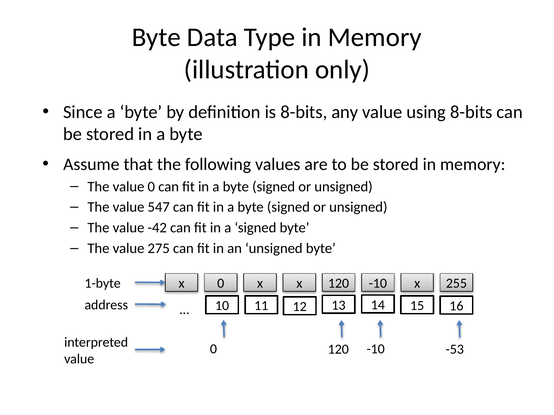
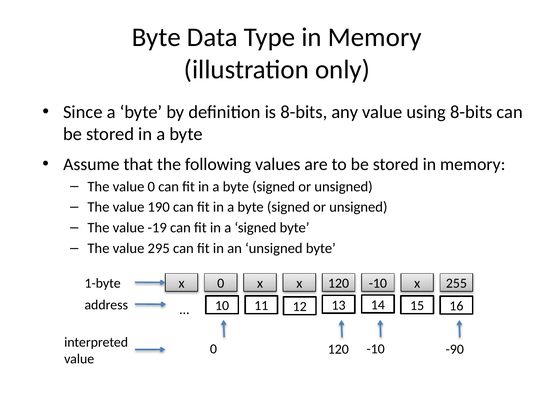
547: 547 -> 190
-42: -42 -> -19
275: 275 -> 295
-53: -53 -> -90
